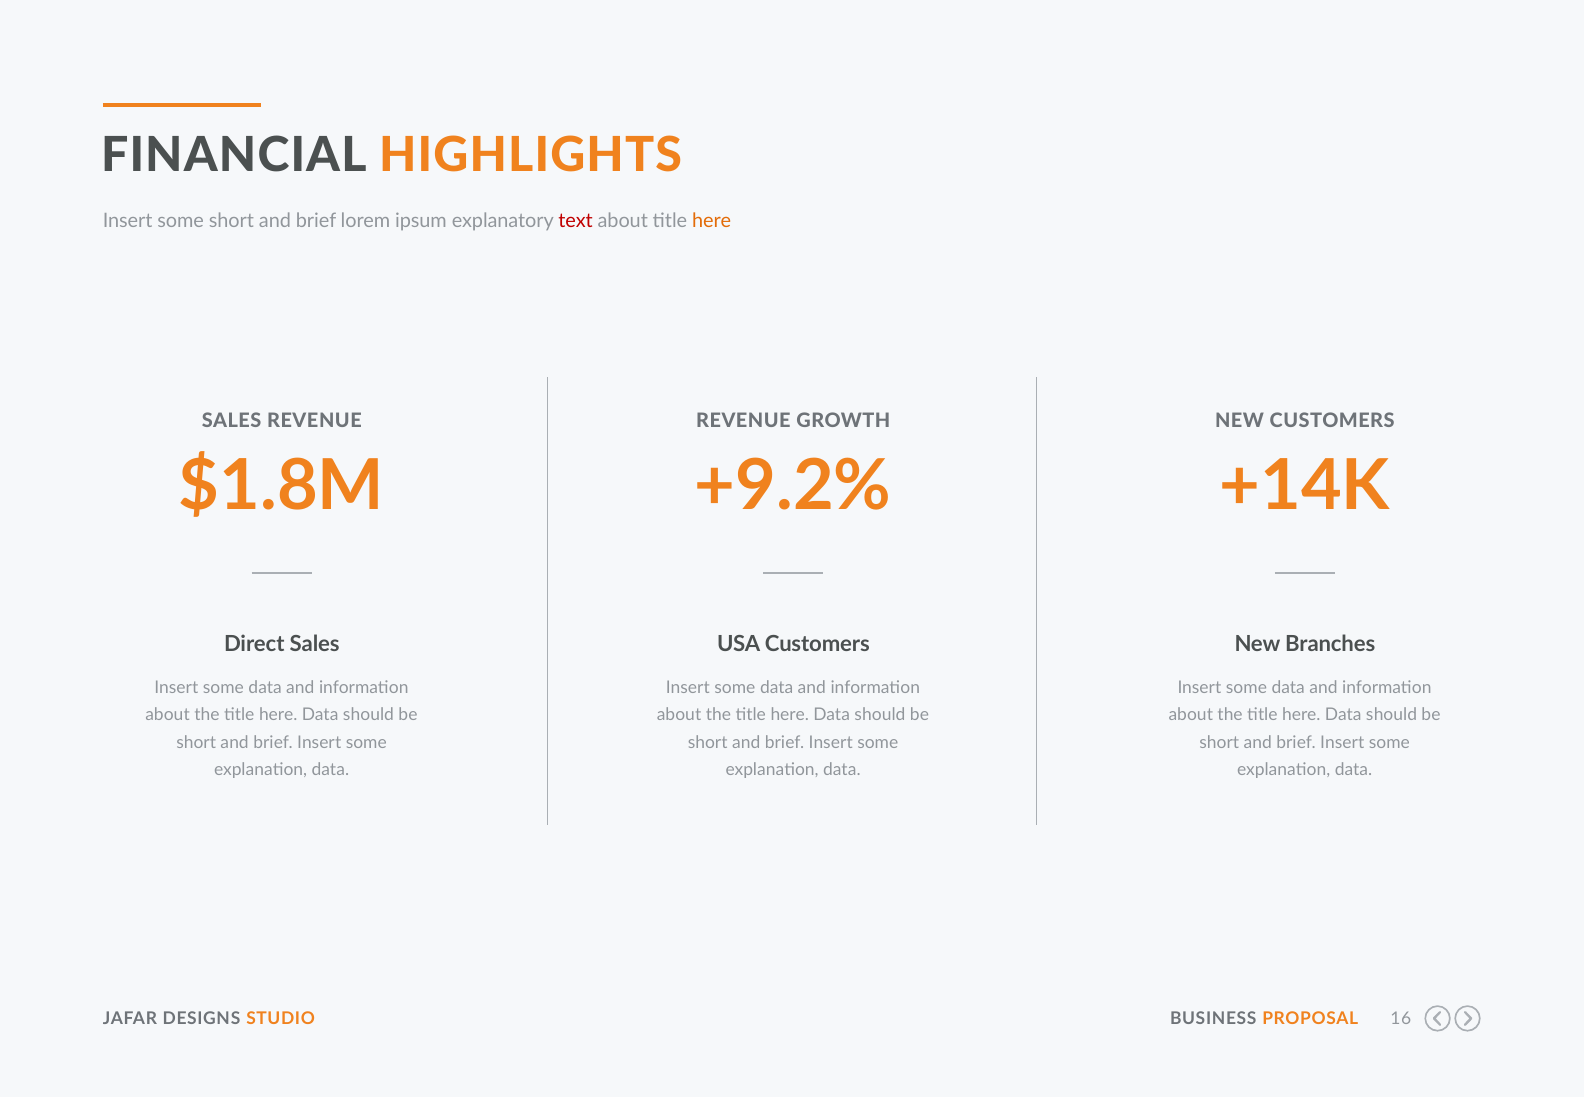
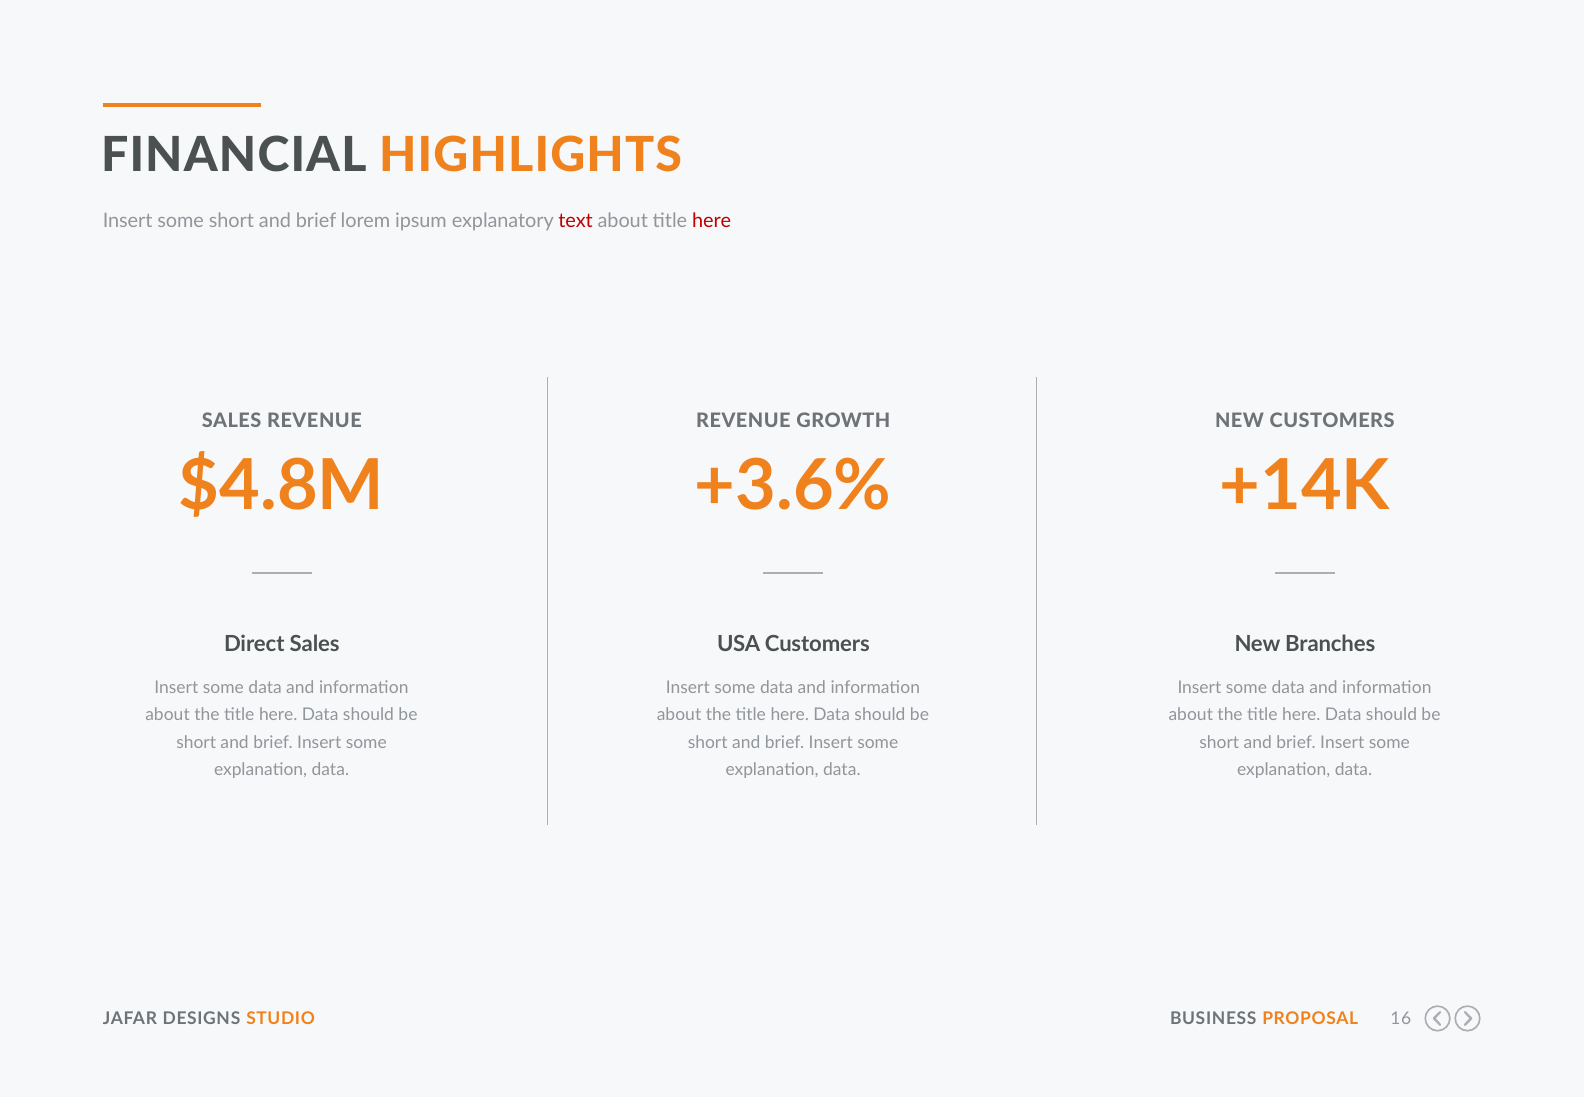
here at (712, 220) colour: orange -> red
$1.8M: $1.8M -> $4.8M
+9.2%: +9.2% -> +3.6%
